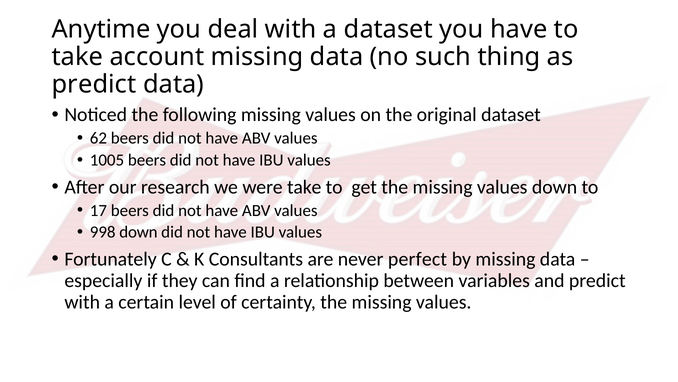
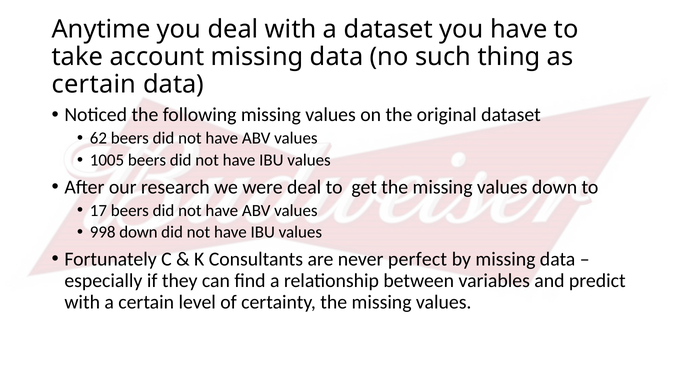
predict at (94, 84): predict -> certain
were take: take -> deal
